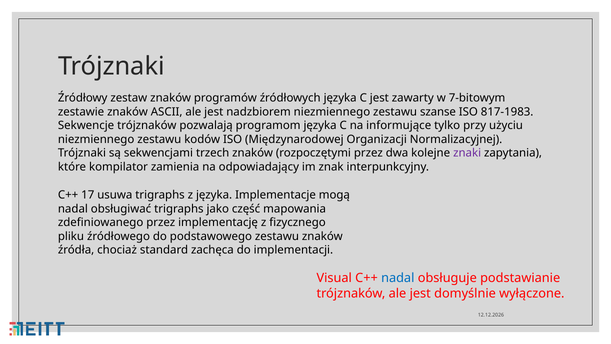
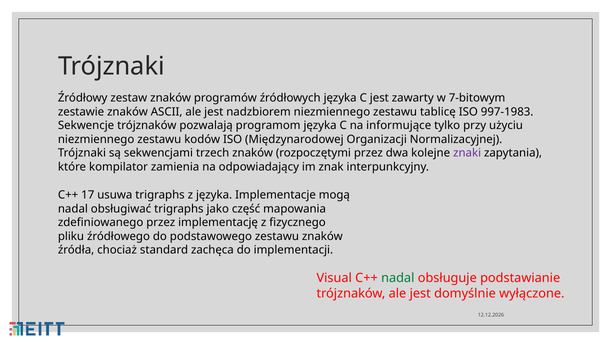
szanse: szanse -> tablicę
817-1983: 817-1983 -> 997-1983
nadal at (398, 278) colour: blue -> green
